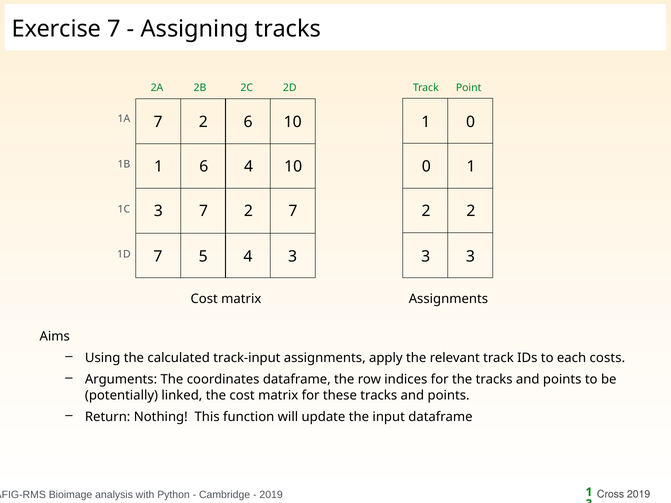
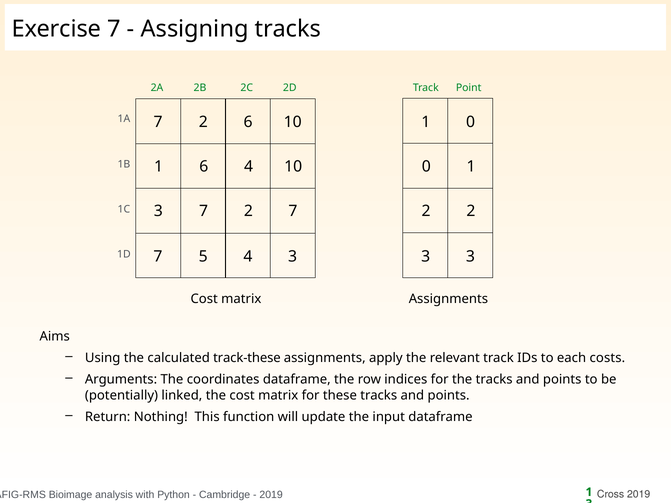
track-input: track-input -> track-these
